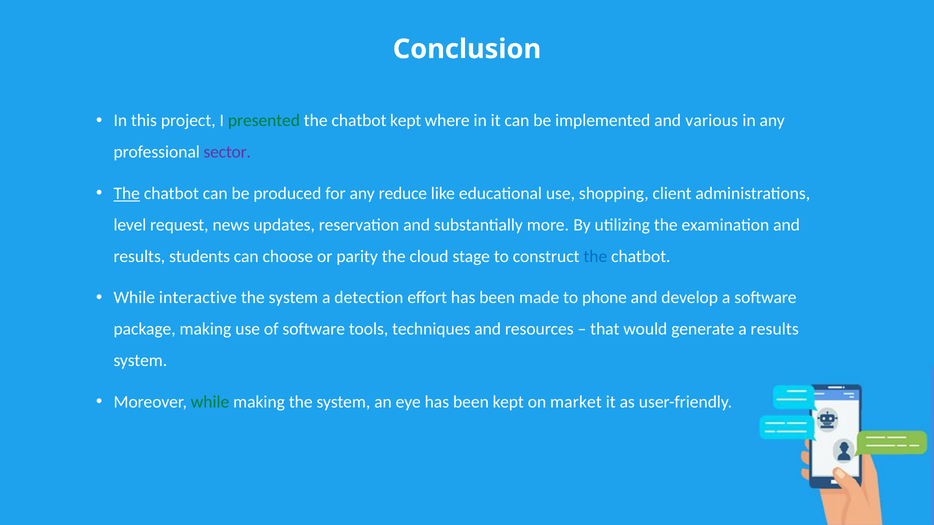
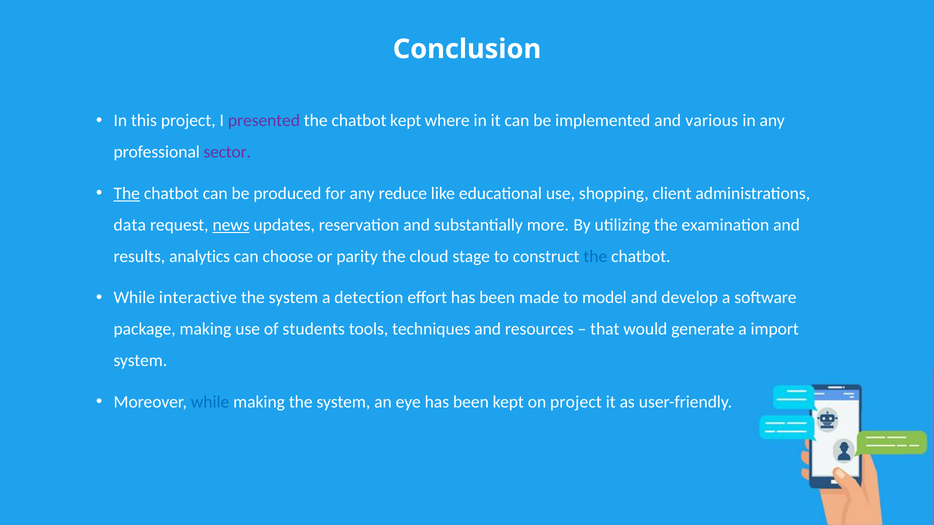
presented colour: green -> purple
level: level -> data
news underline: none -> present
students: students -> analytics
phone: phone -> model
of software: software -> students
a results: results -> import
while at (210, 402) colour: green -> blue
on market: market -> project
